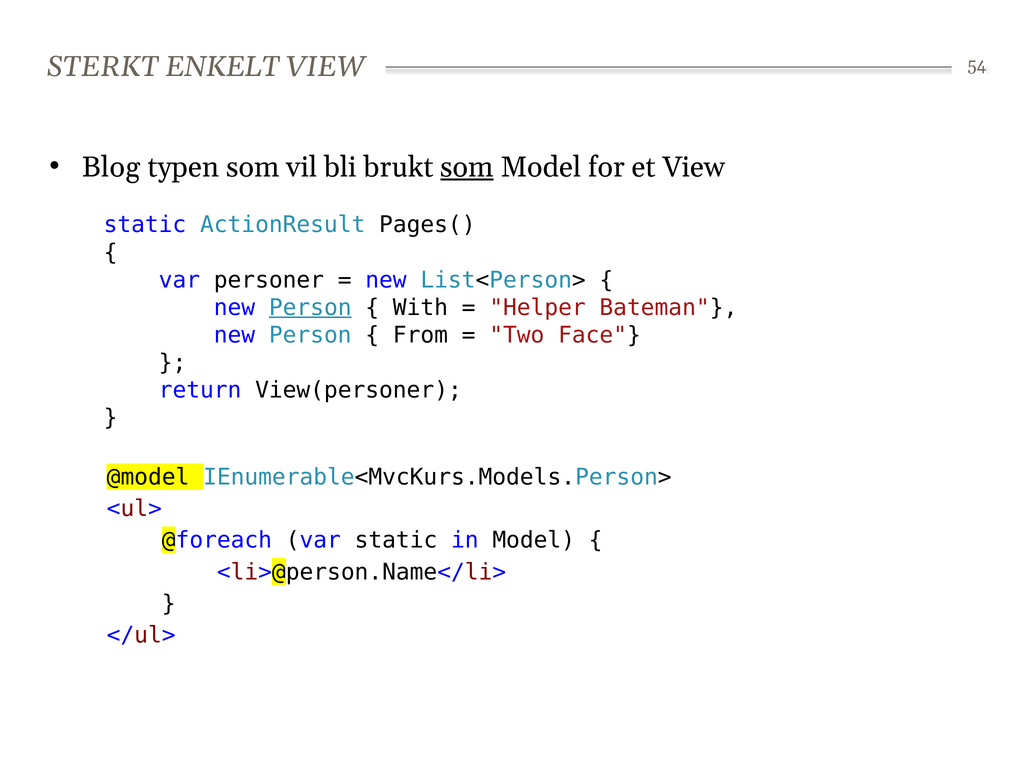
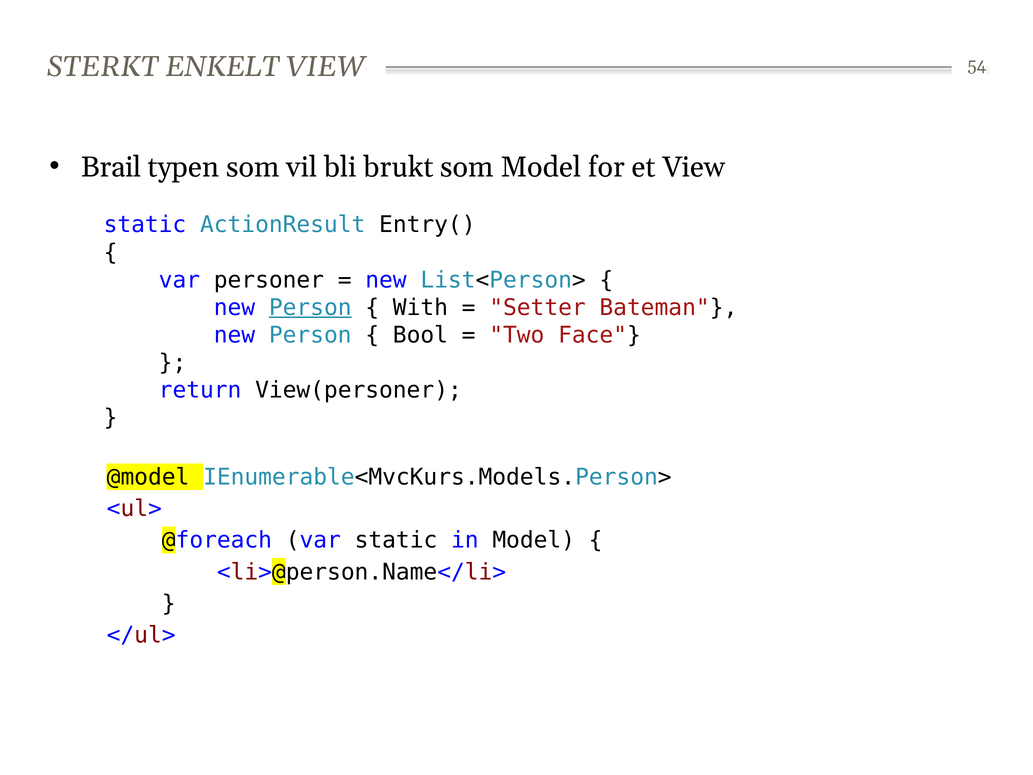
Blog: Blog -> Brail
som at (467, 167) underline: present -> none
Pages(: Pages( -> Entry(
Helper: Helper -> Setter
From: From -> Bool
